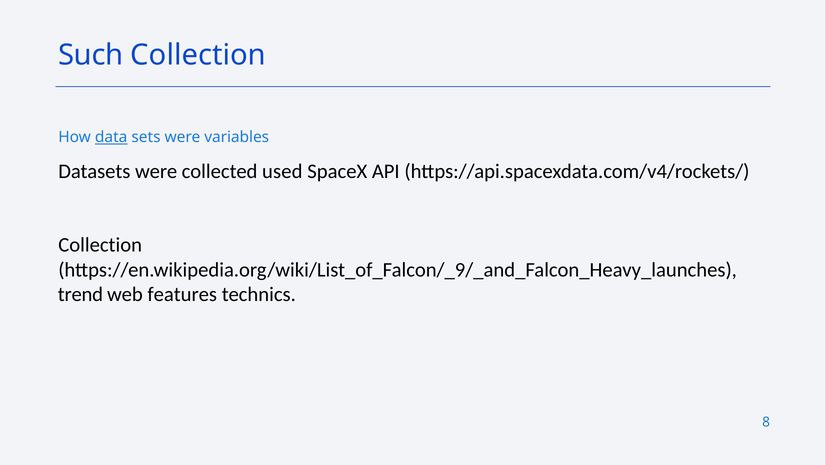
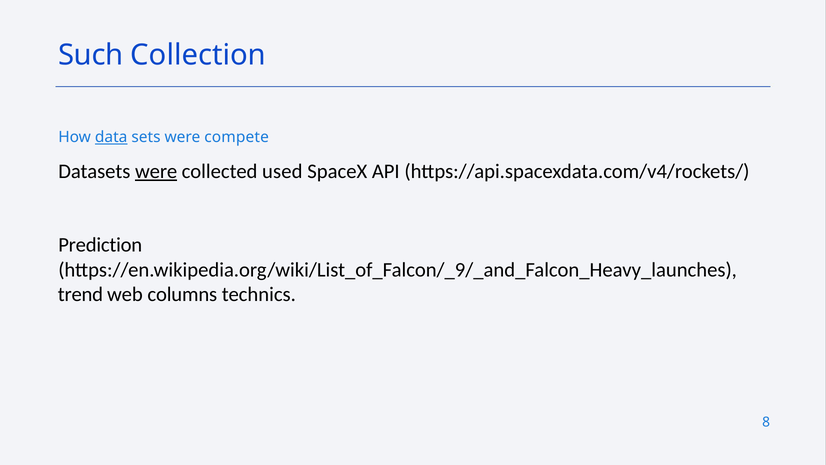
variables: variables -> compete
were at (156, 171) underline: none -> present
Collection at (100, 245): Collection -> Prediction
features: features -> columns
